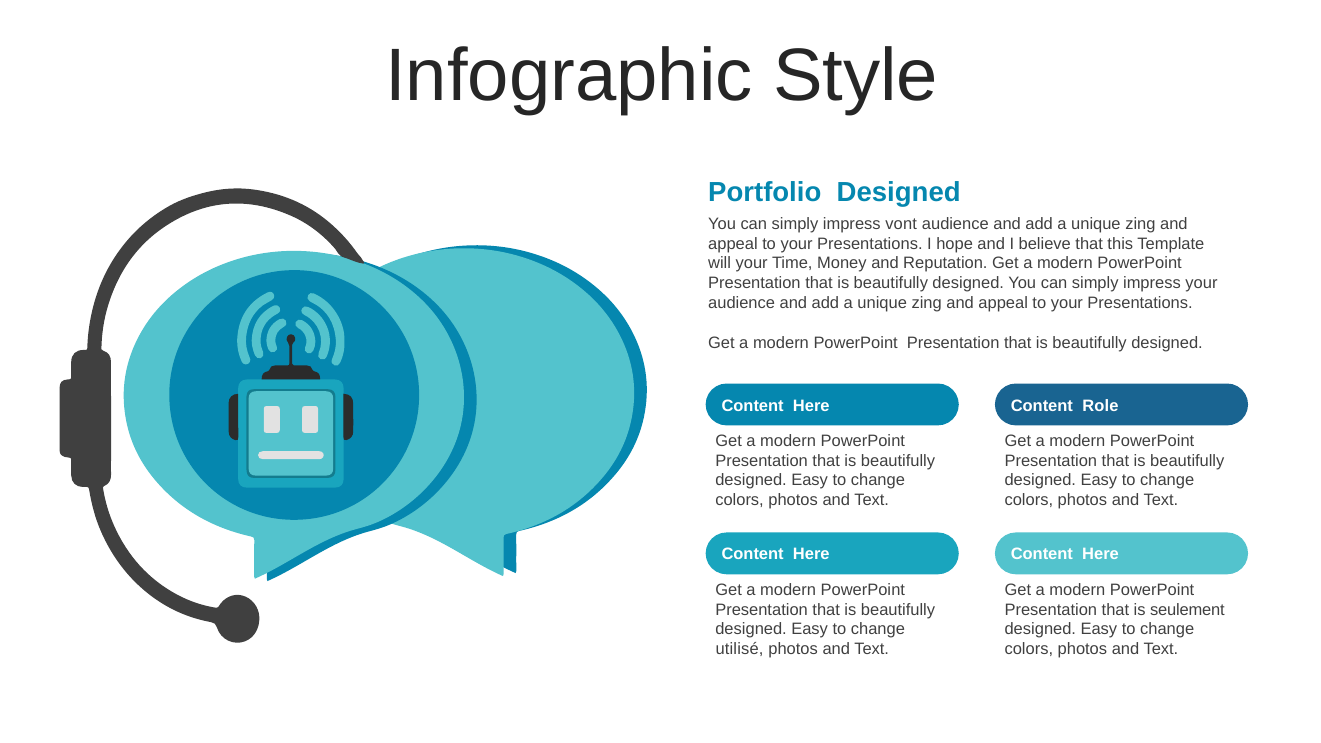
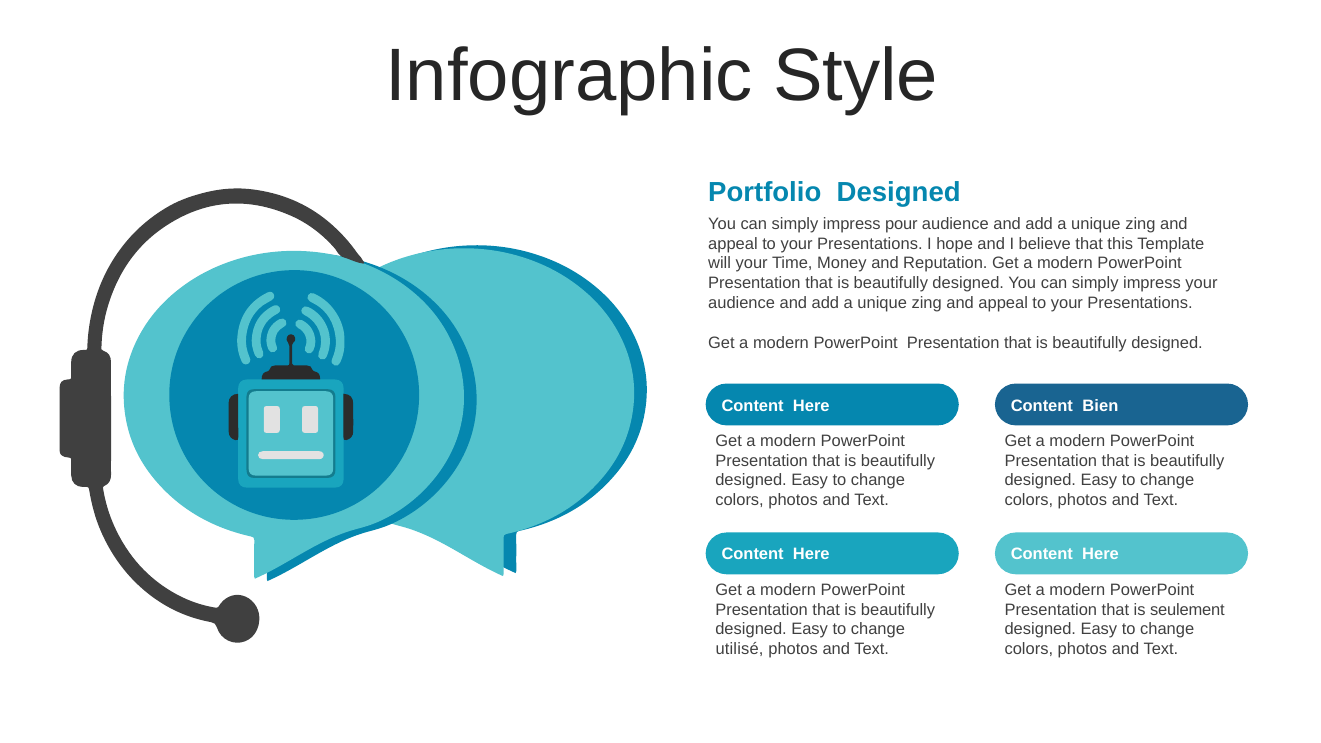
vont: vont -> pour
Role: Role -> Bien
